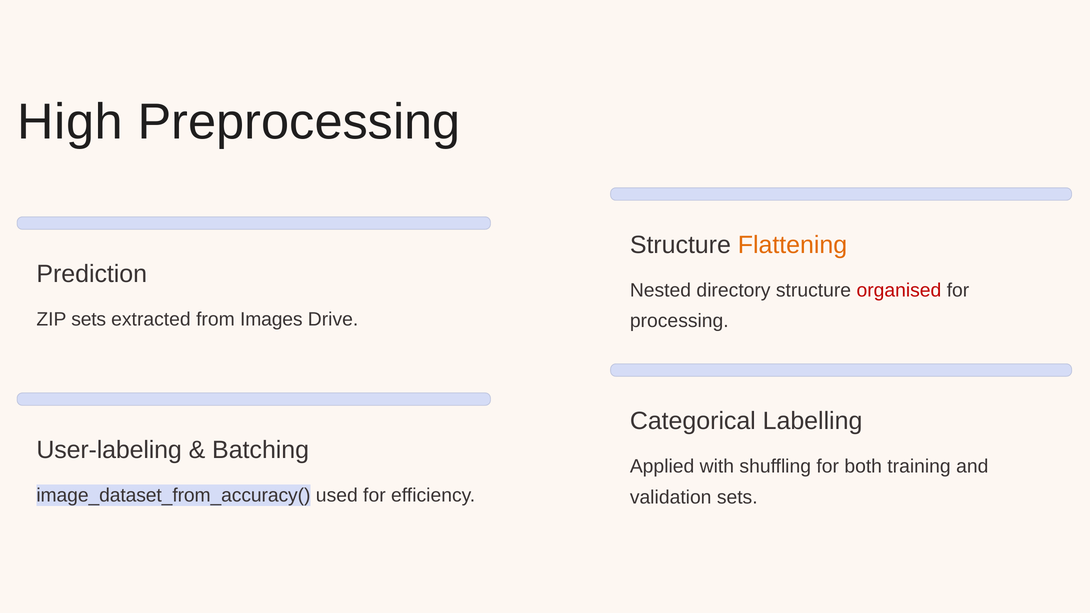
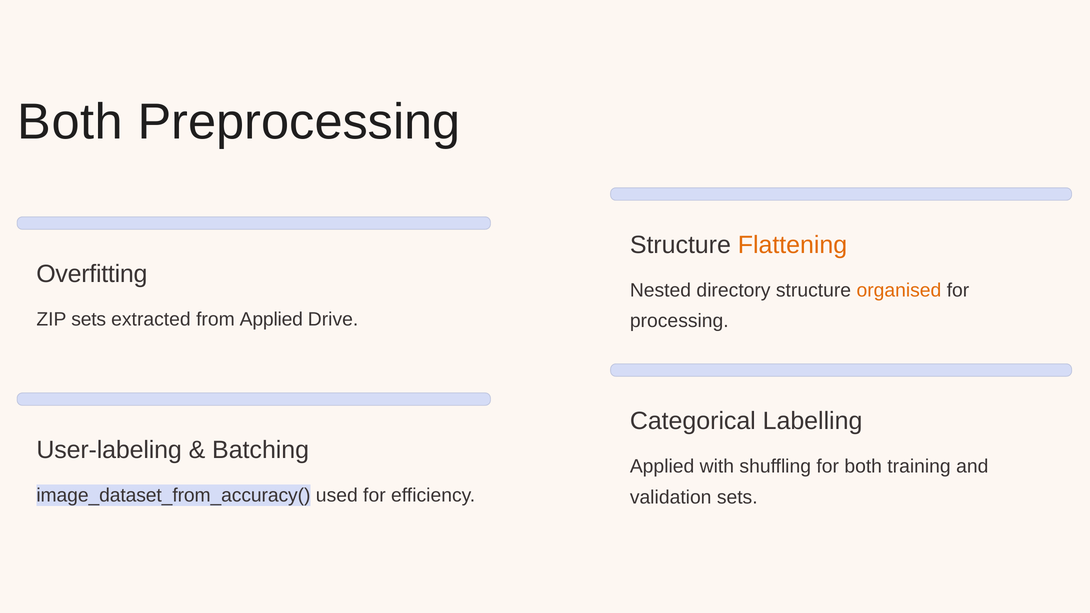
High at (70, 122): High -> Both
Prediction: Prediction -> Overfitting
organised colour: red -> orange
from Images: Images -> Applied
